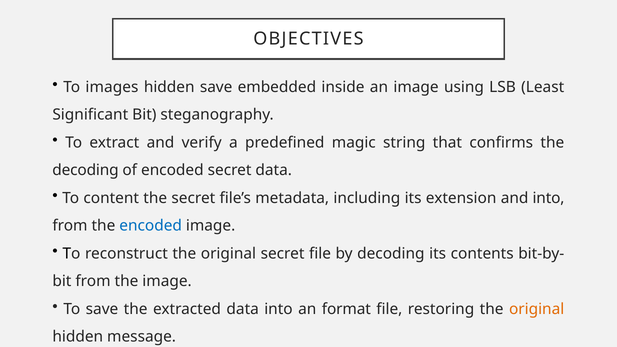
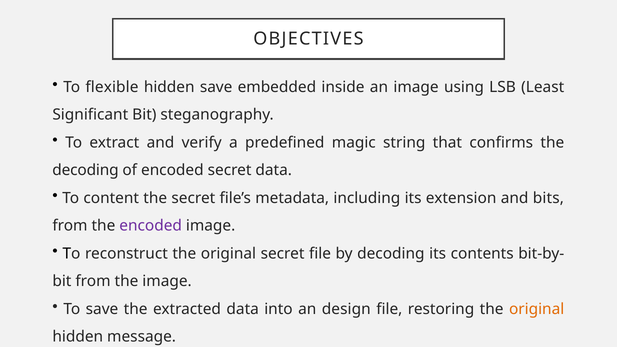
images: images -> flexible
and into: into -> bits
encoded at (151, 226) colour: blue -> purple
format: format -> design
